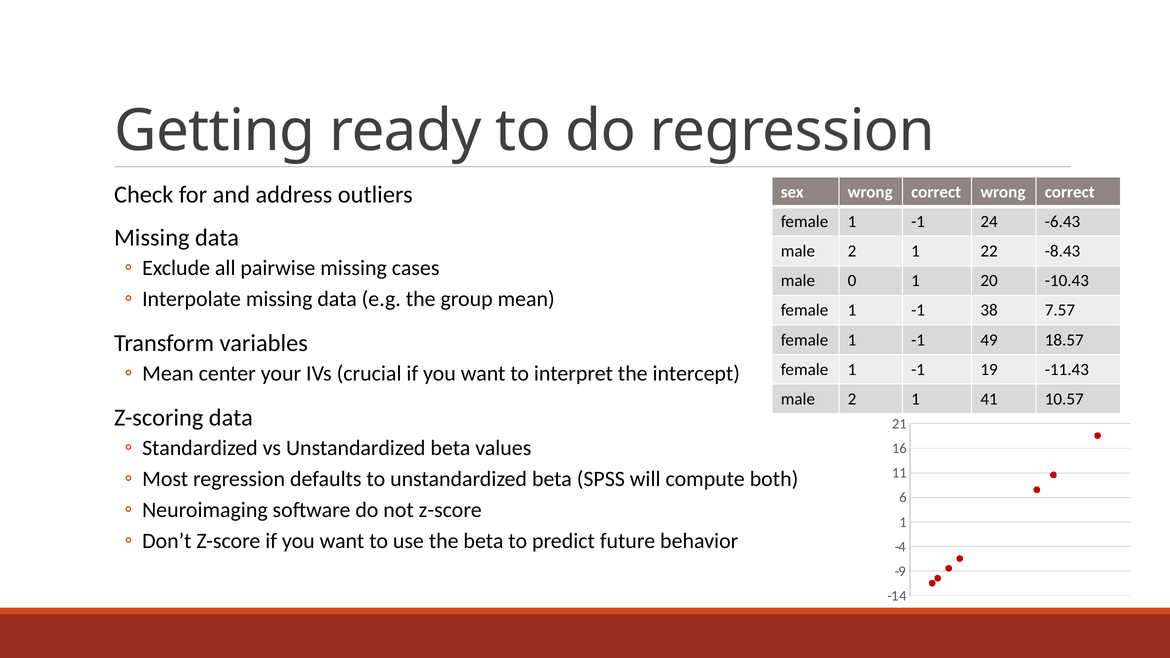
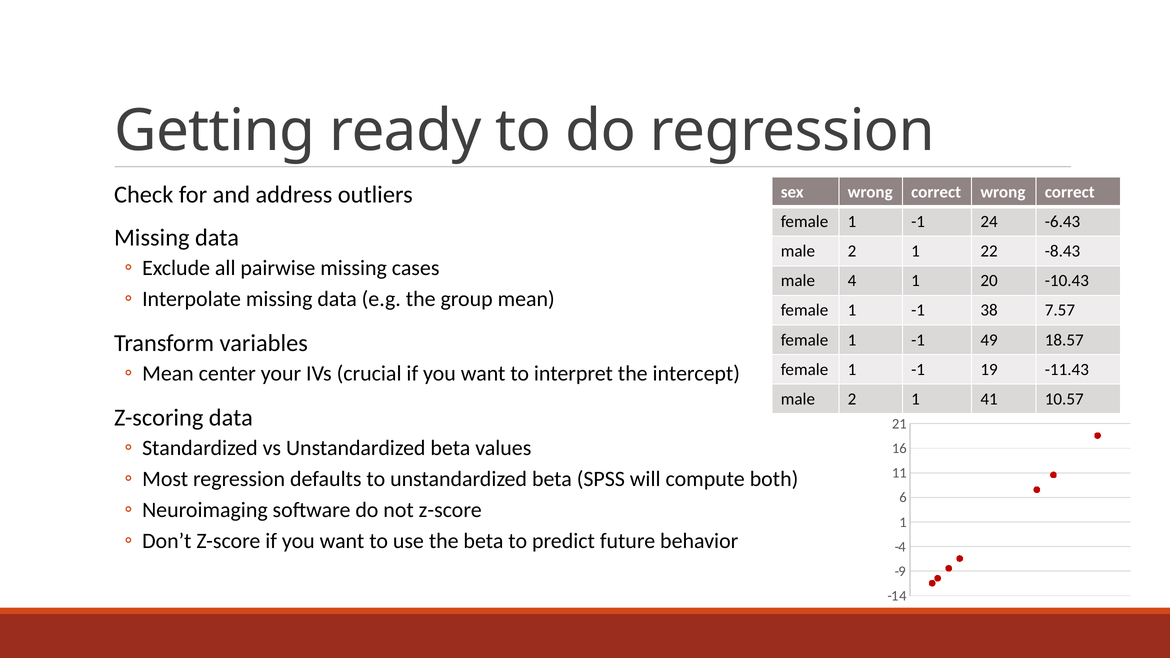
0: 0 -> 4
